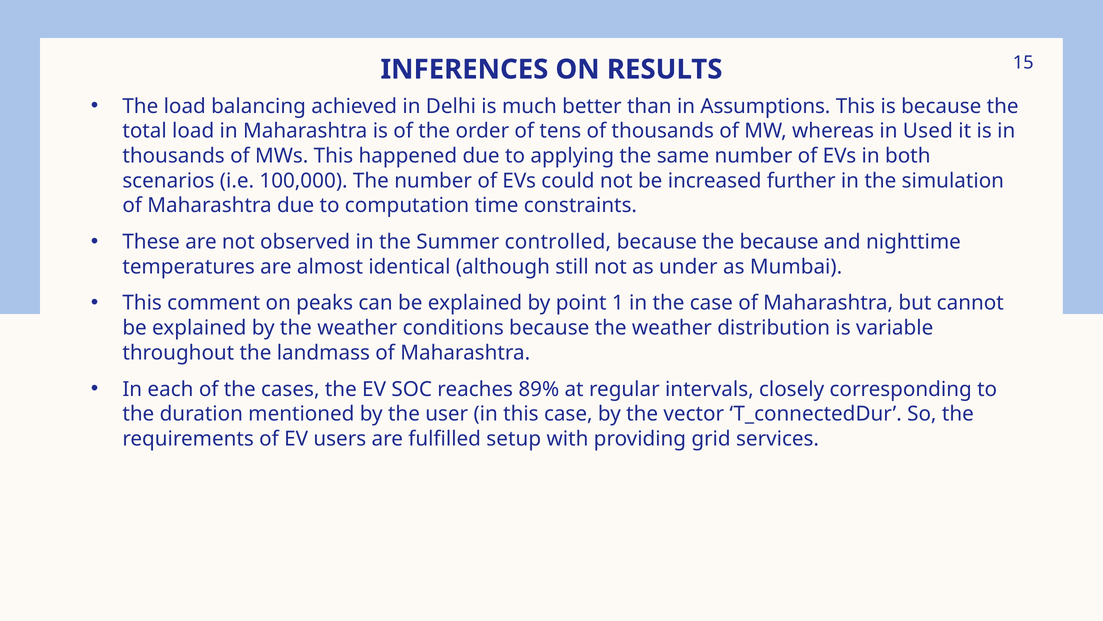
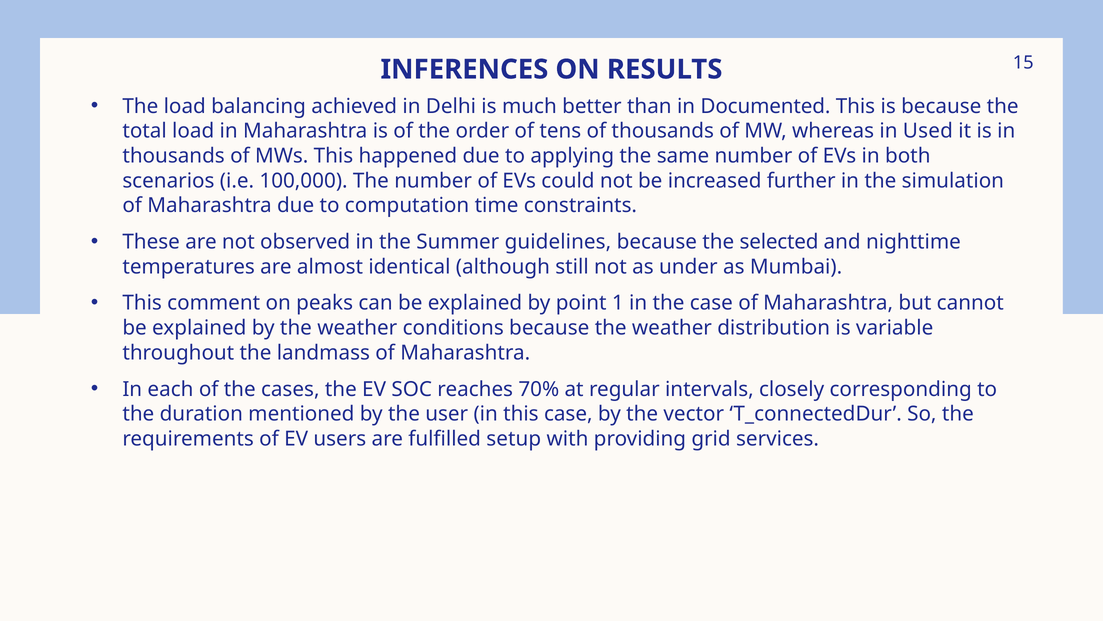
Assumptions: Assumptions -> Documented
controlled: controlled -> guidelines
the because: because -> selected
89%: 89% -> 70%
